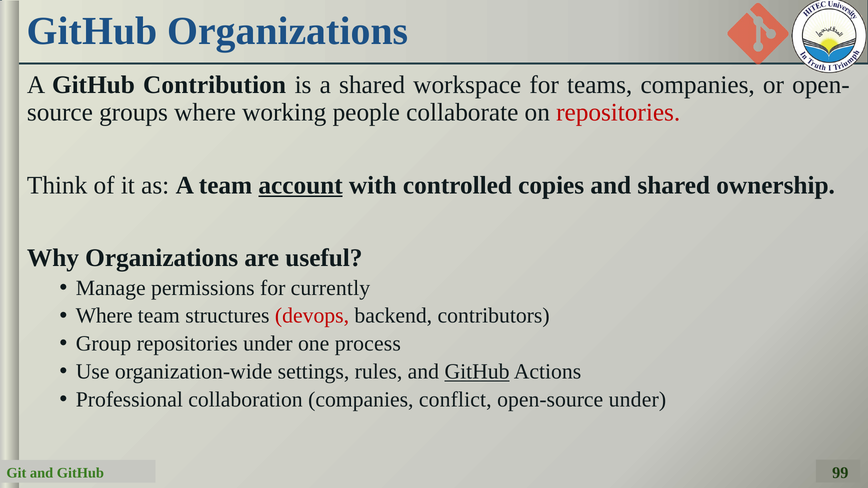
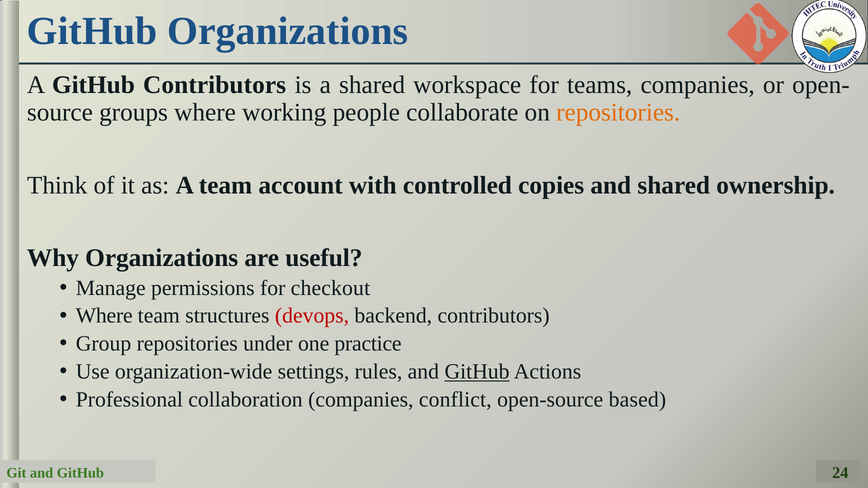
GitHub Contribution: Contribution -> Contributors
repositories at (618, 112) colour: red -> orange
account underline: present -> none
currently: currently -> checkout
process: process -> practice
open-source under: under -> based
99: 99 -> 24
